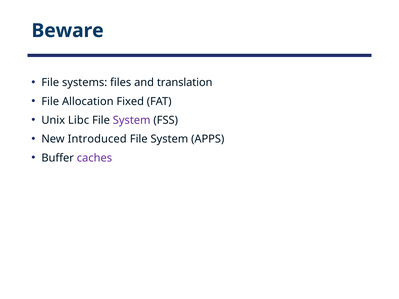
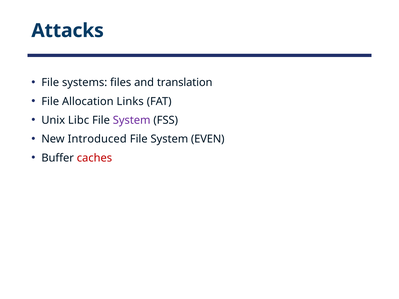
Beware: Beware -> Attacks
Fixed: Fixed -> Links
APPS: APPS -> EVEN
caches colour: purple -> red
